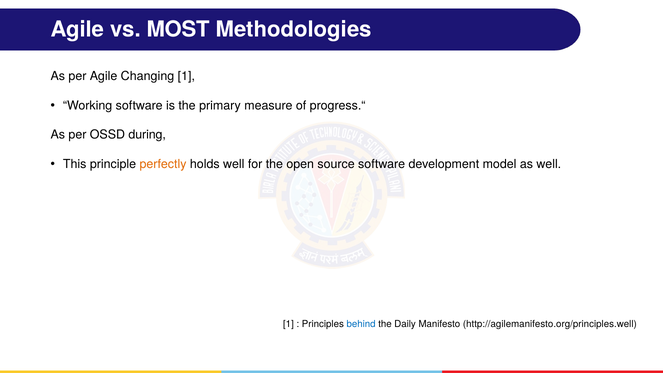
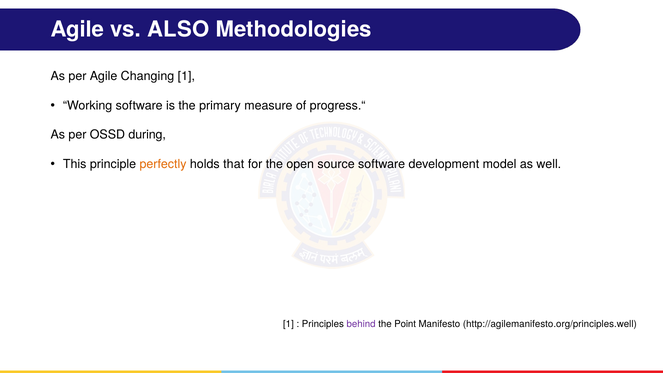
MOST: MOST -> ALSO
holds well: well -> that
behind colour: blue -> purple
Daily: Daily -> Point
